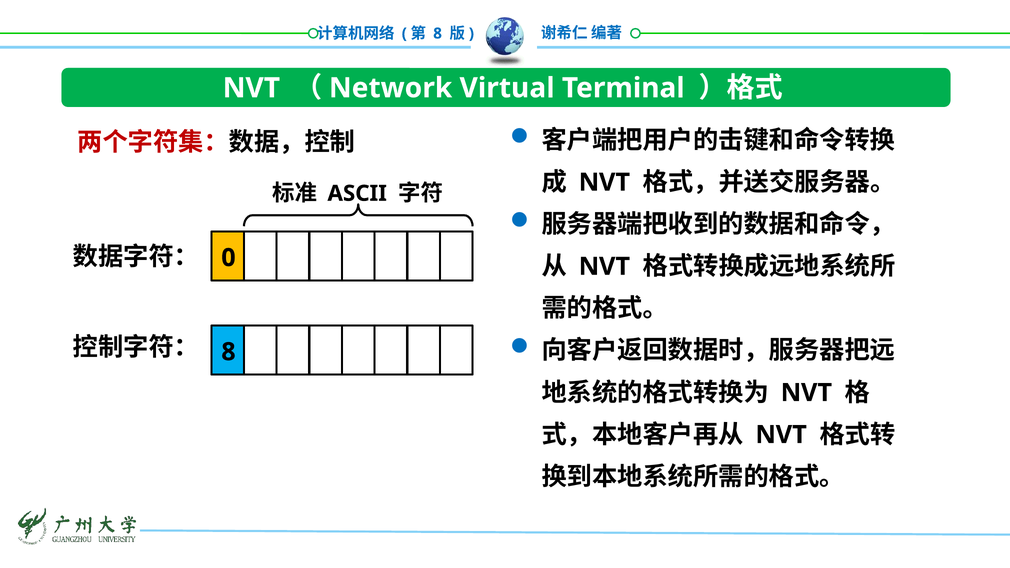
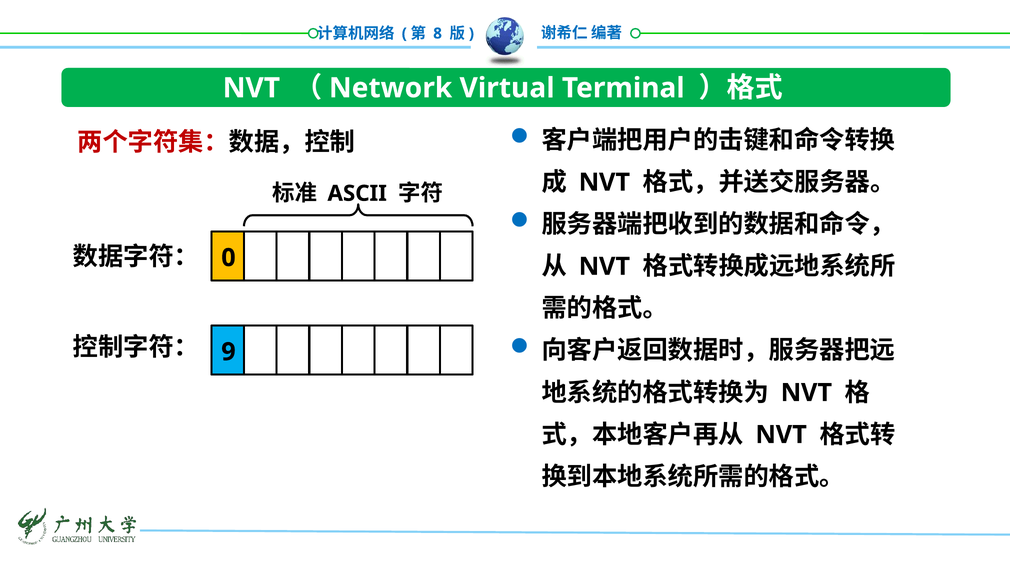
8 at (228, 352): 8 -> 9
